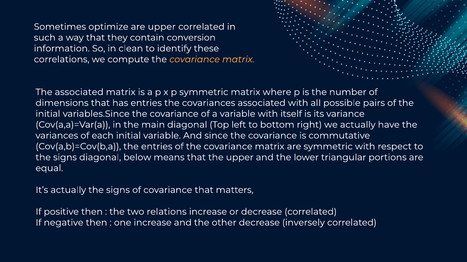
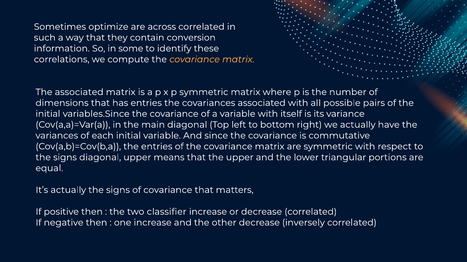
are upper: upper -> across
clean: clean -> some
diagonal below: below -> upper
relations: relations -> classifier
